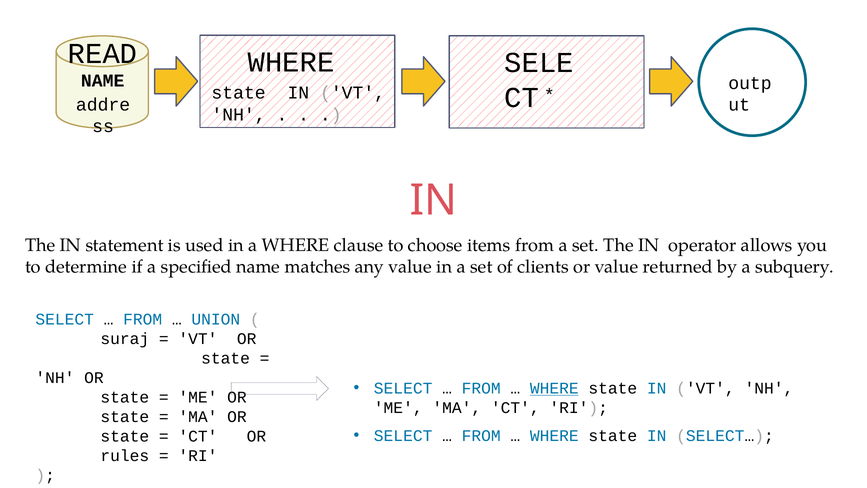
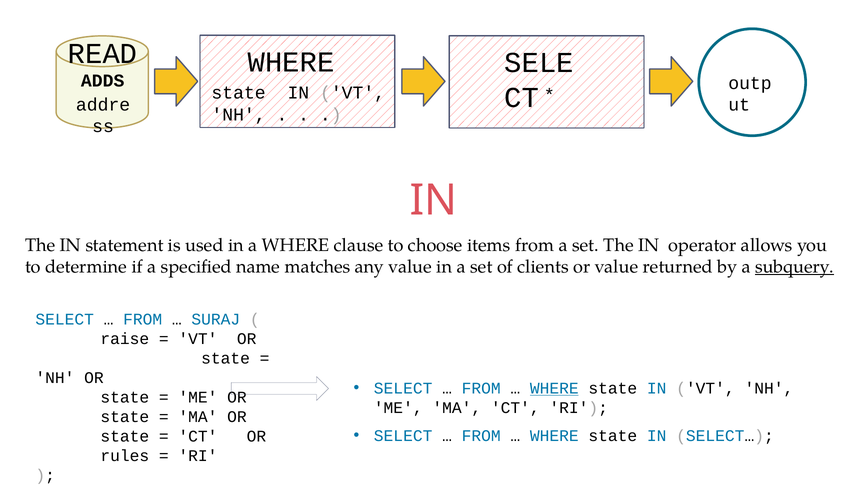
NAME at (103, 81): NAME -> ADDS
subquery underline: none -> present
UNION: UNION -> SURAJ
suraj: suraj -> raise
